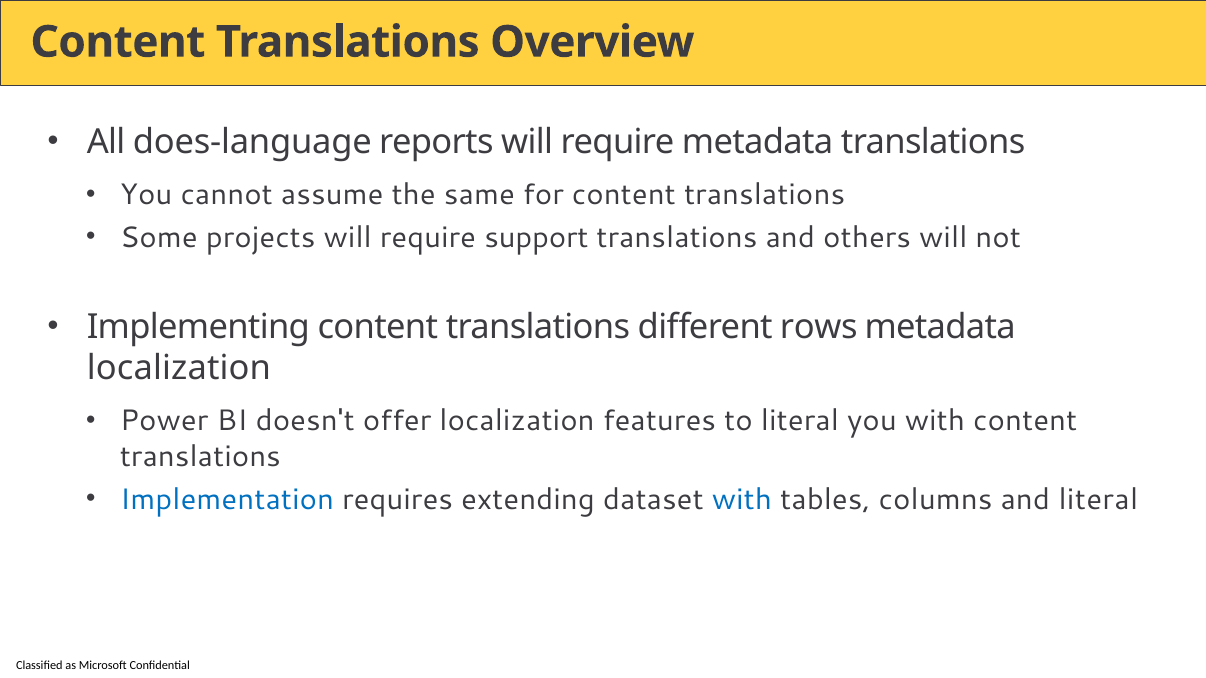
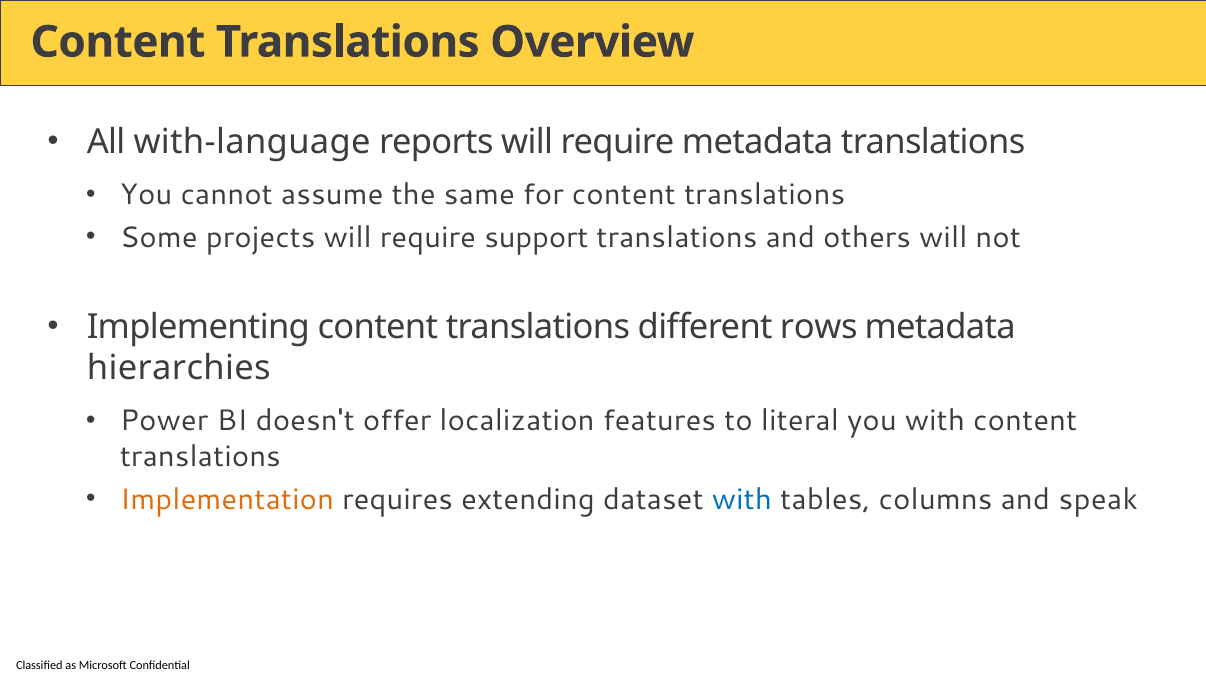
does-language: does-language -> with-language
localization at (179, 368): localization -> hierarchies
Implementation colour: blue -> orange
and literal: literal -> speak
